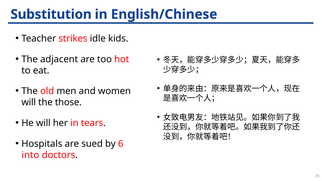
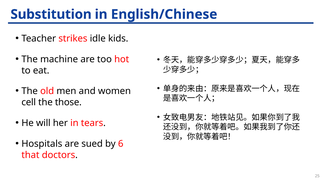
adjacent: adjacent -> machine
will at (29, 102): will -> cell
into: into -> that
